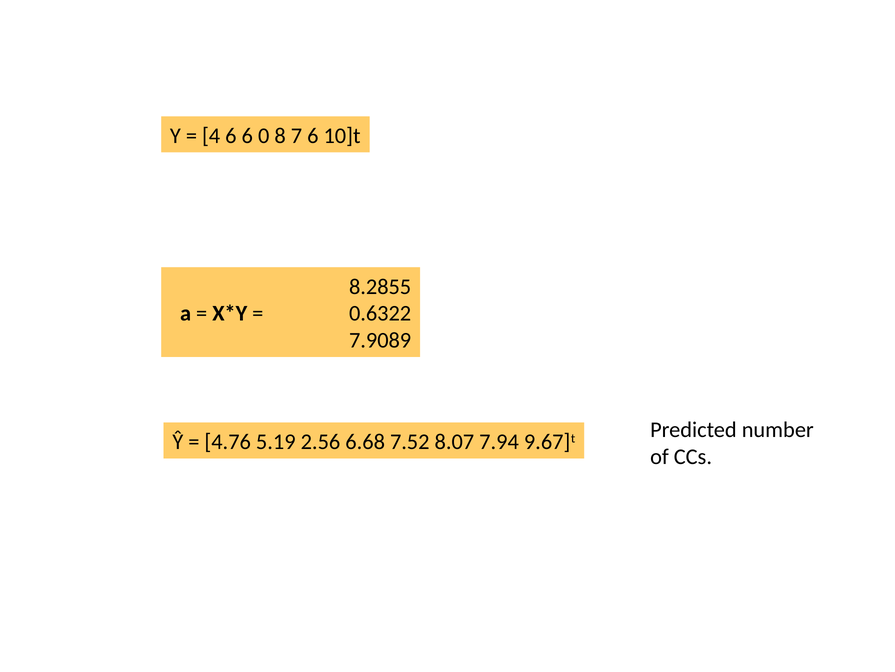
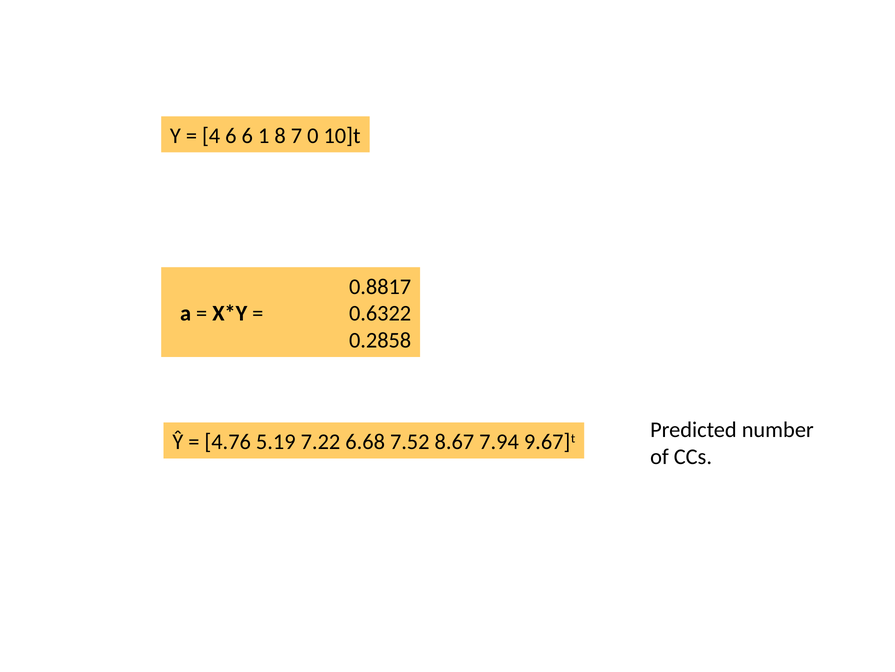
0: 0 -> 1
7 6: 6 -> 0
8.2855: 8.2855 -> 0.8817
7.9089: 7.9089 -> 0.2858
2.56: 2.56 -> 7.22
8.07: 8.07 -> 8.67
